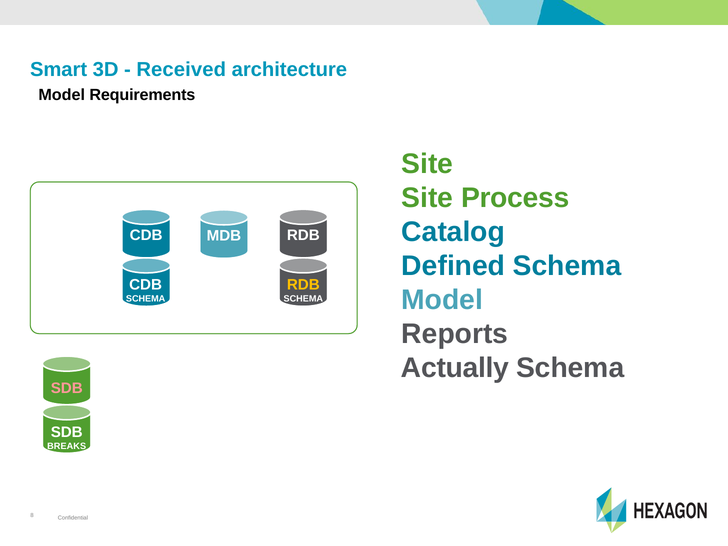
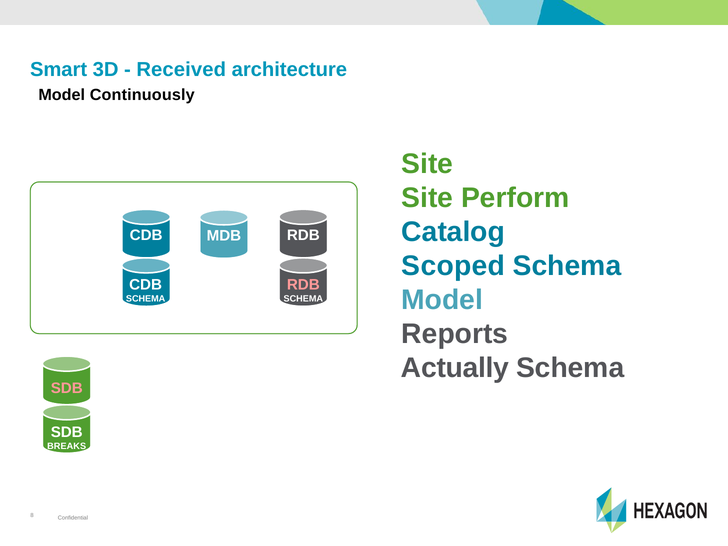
Requirements: Requirements -> Continuously
Process: Process -> Perform
Defined: Defined -> Scoped
RDB at (303, 285) colour: yellow -> pink
